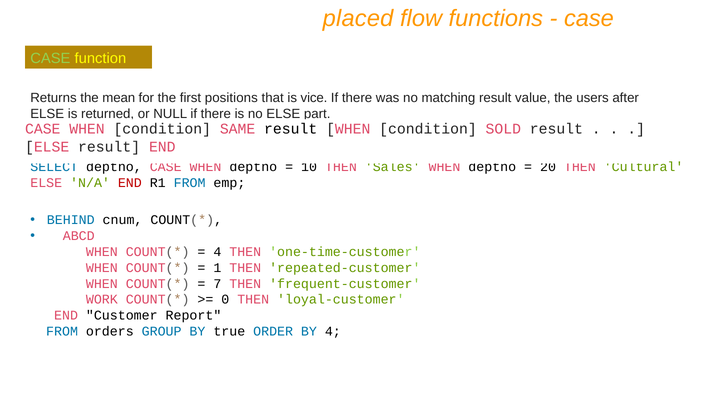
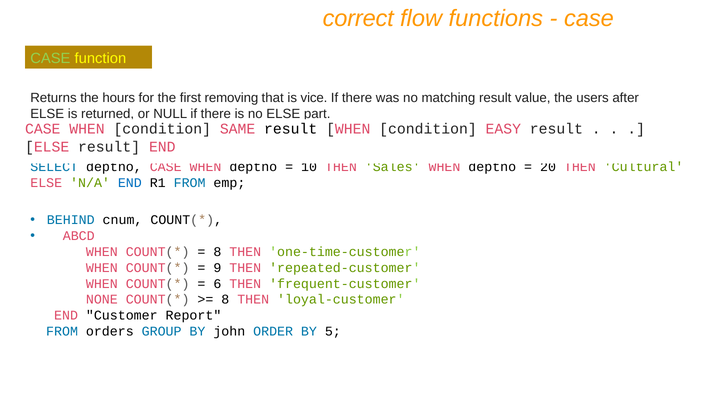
placed: placed -> correct
mean: mean -> hours
positions: positions -> removing
SOLD: SOLD -> EASY
END at (130, 183) colour: red -> blue
4 at (217, 252): 4 -> 8
1: 1 -> 9
7: 7 -> 6
WORK: WORK -> NONE
0 at (225, 300): 0 -> 8
true: true -> john
BY 4: 4 -> 5
